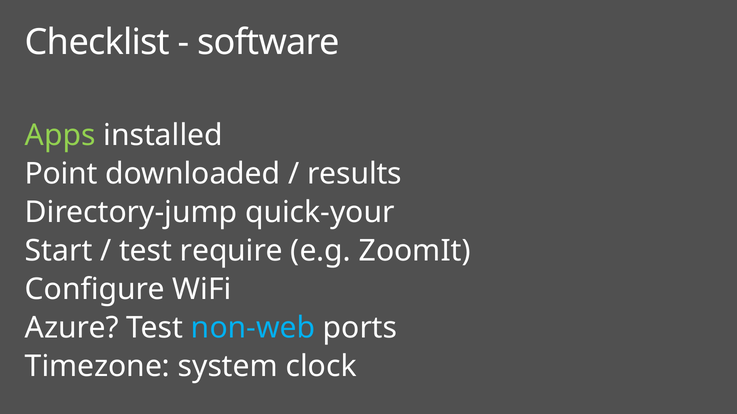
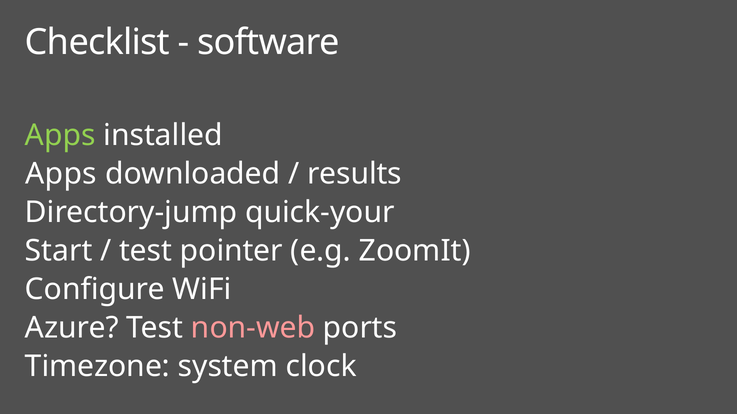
Point at (61, 174): Point -> Apps
require: require -> pointer
non-web colour: light blue -> pink
